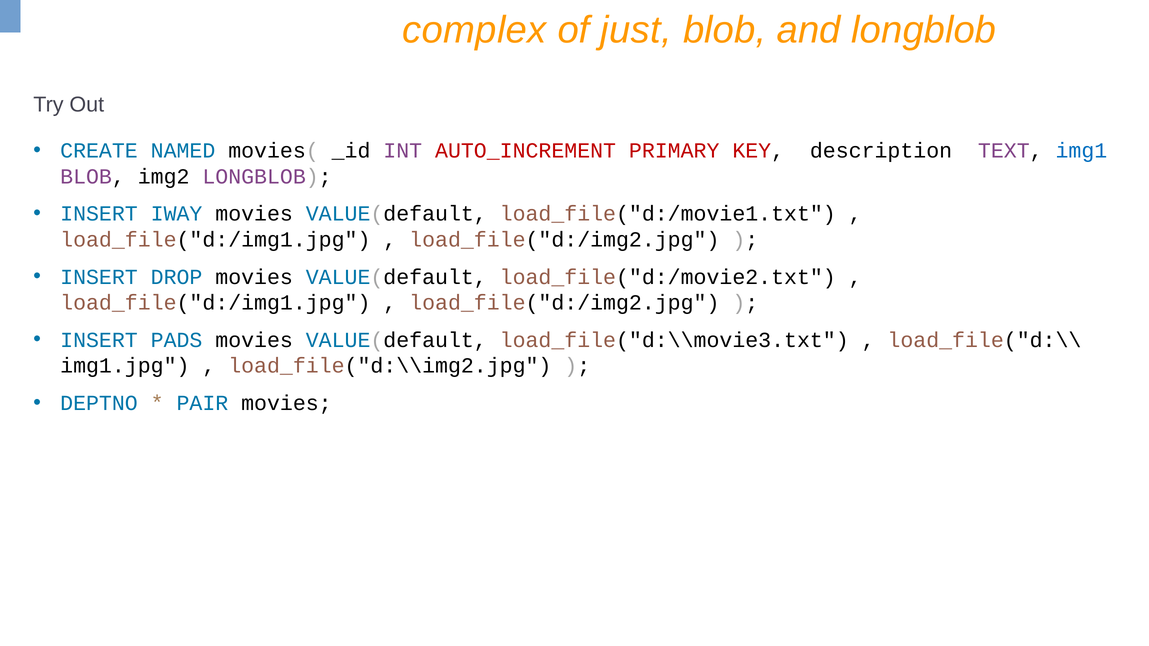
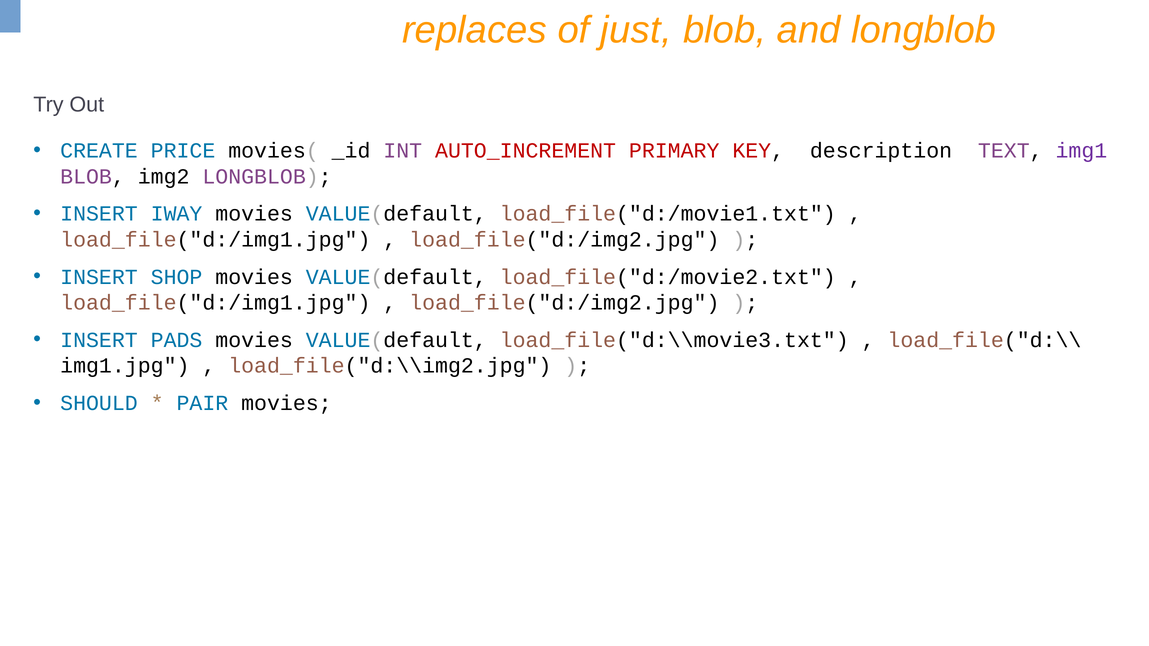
complex: complex -> replaces
NAMED: NAMED -> PRICE
img1 colour: blue -> purple
DROP: DROP -> SHOP
DEPTNO: DEPTNO -> SHOULD
